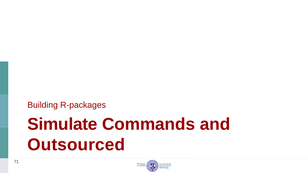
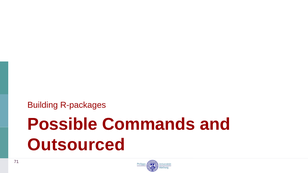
Simulate: Simulate -> Possible
